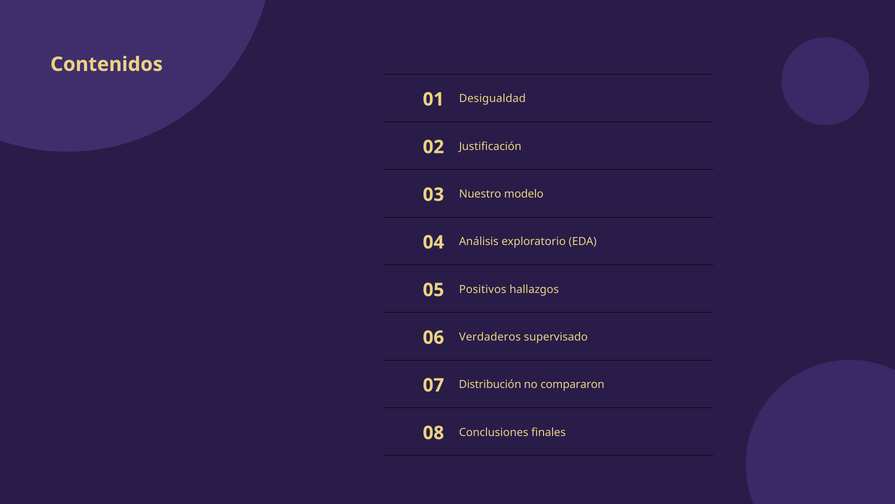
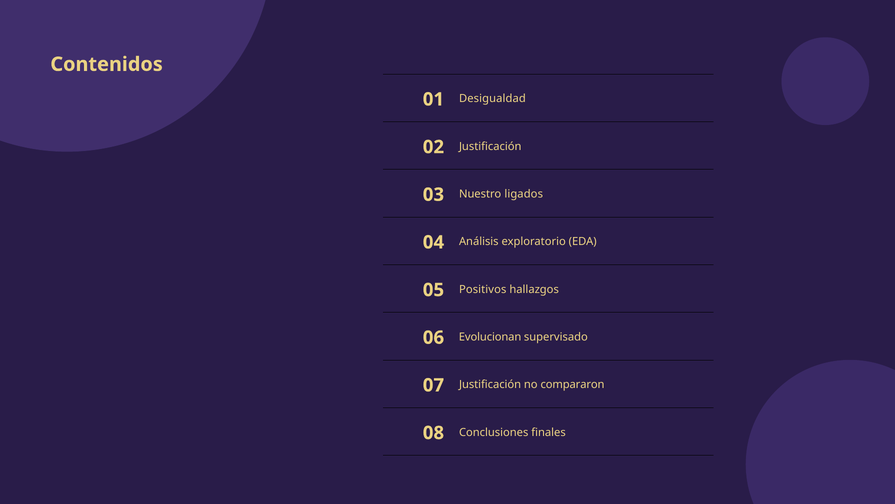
modelo: modelo -> ligados
Verdaderos: Verdaderos -> Evolucionan
07 Distribución: Distribución -> Justificación
